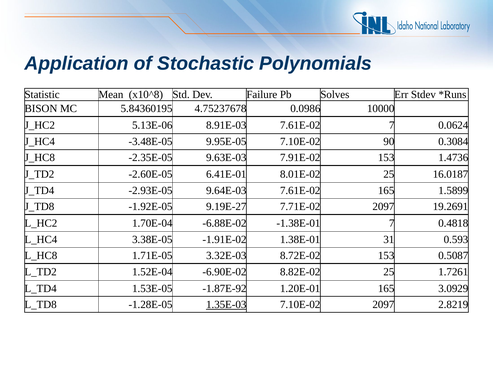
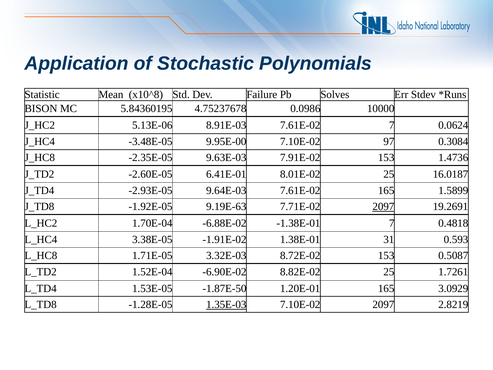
9.95E-05: 9.95E-05 -> 9.95E-00
90: 90 -> 97
9.19E-27: 9.19E-27 -> 9.19E-63
2097 at (383, 206) underline: none -> present
-1.87E-92: -1.87E-92 -> -1.87E-50
